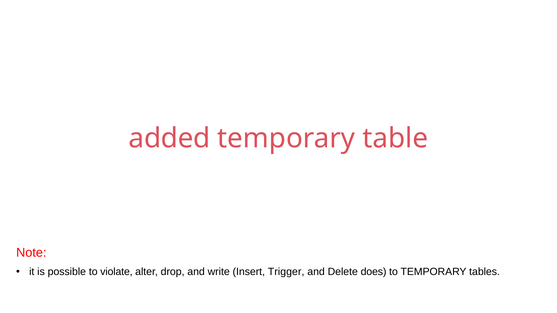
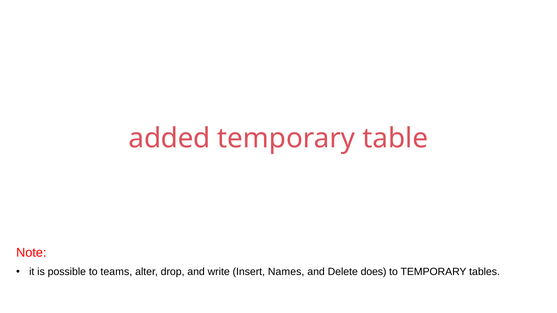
violate: violate -> teams
Trigger: Trigger -> Names
